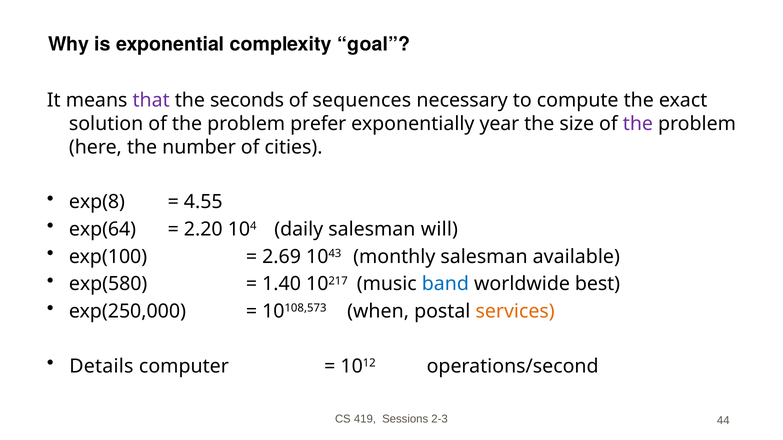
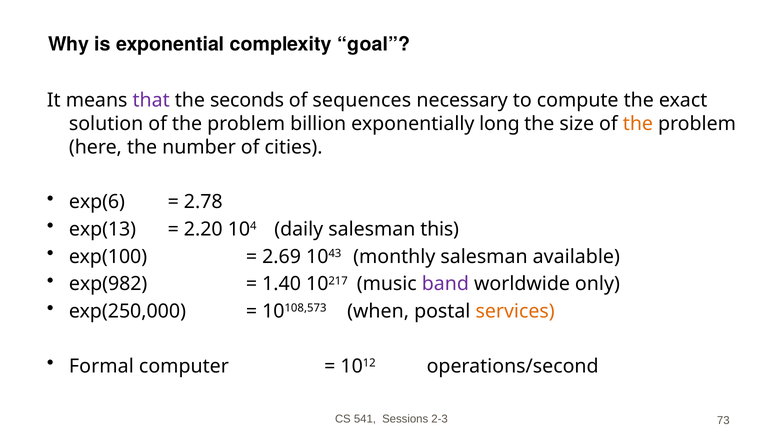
prefer: prefer -> billion
year: year -> long
the at (638, 124) colour: purple -> orange
exp(8: exp(8 -> exp(6
4.55: 4.55 -> 2.78
exp(64: exp(64 -> exp(13
will: will -> this
exp(580: exp(580 -> exp(982
band colour: blue -> purple
best: best -> only
Details: Details -> Formal
419: 419 -> 541
44: 44 -> 73
